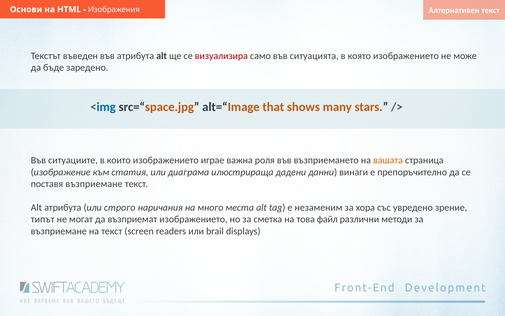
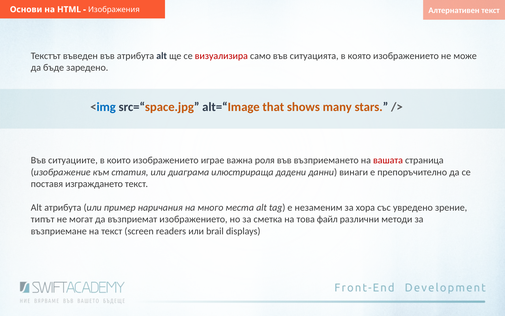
вашата colour: orange -> red
поставя възприемане: възприемане -> изграждането
строго: строго -> пример
